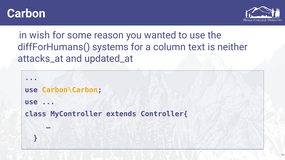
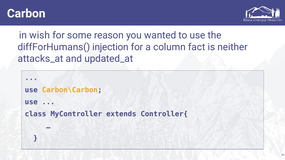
systems: systems -> injection
text: text -> fact
